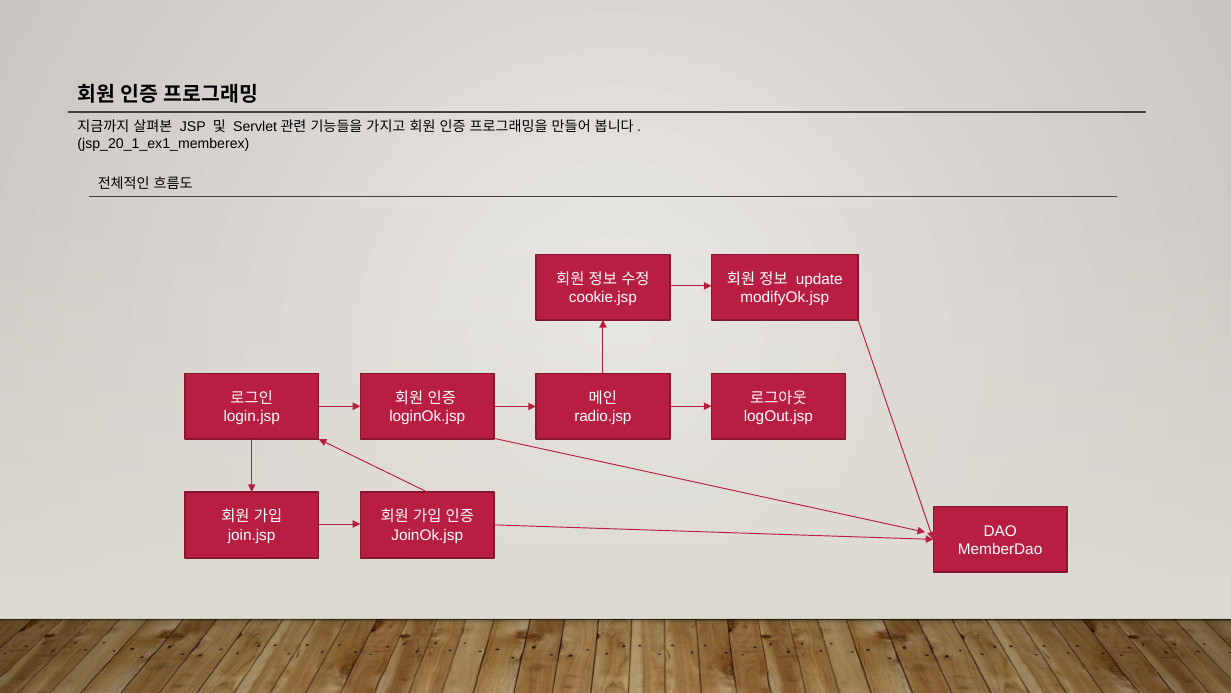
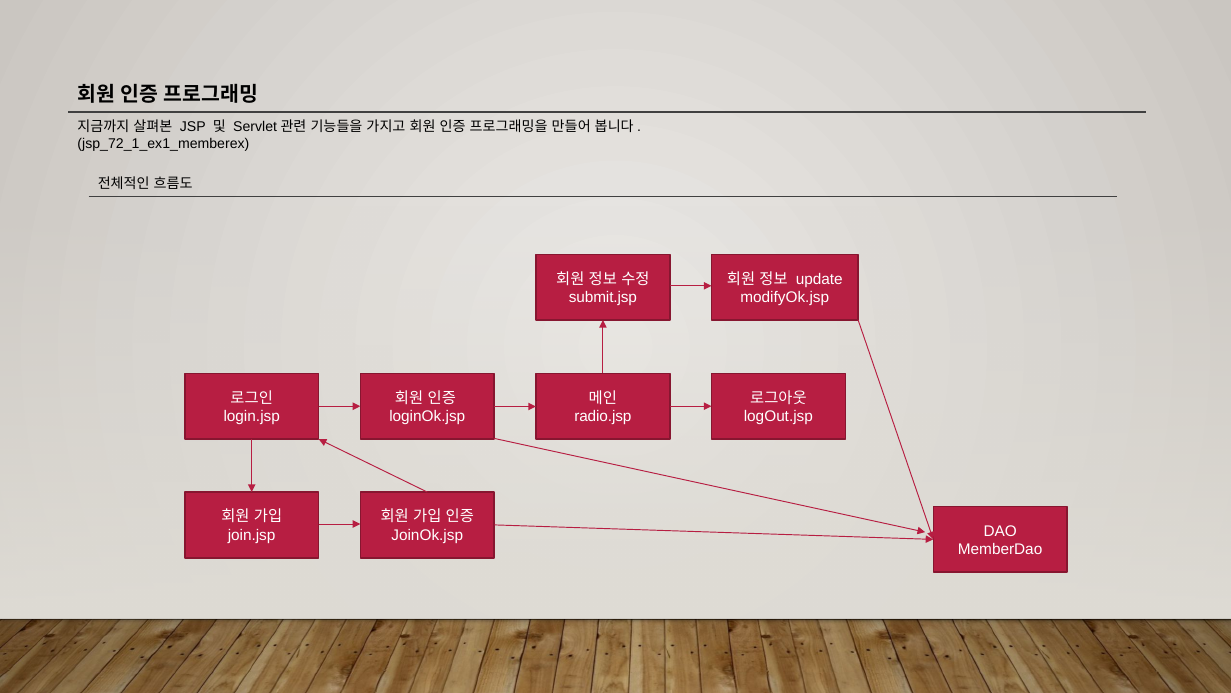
jsp_20_1_ex1_memberex: jsp_20_1_ex1_memberex -> jsp_72_1_ex1_memberex
cookie.jsp: cookie.jsp -> submit.jsp
